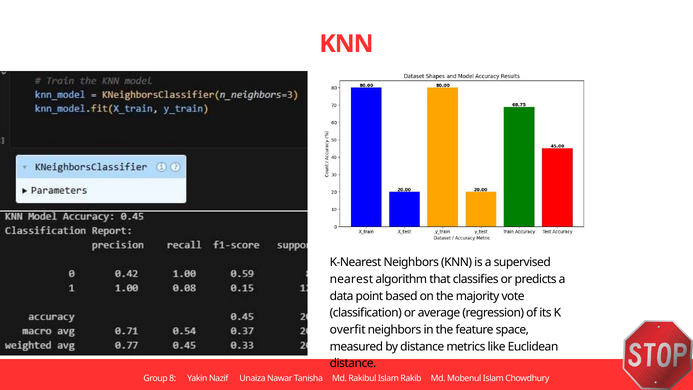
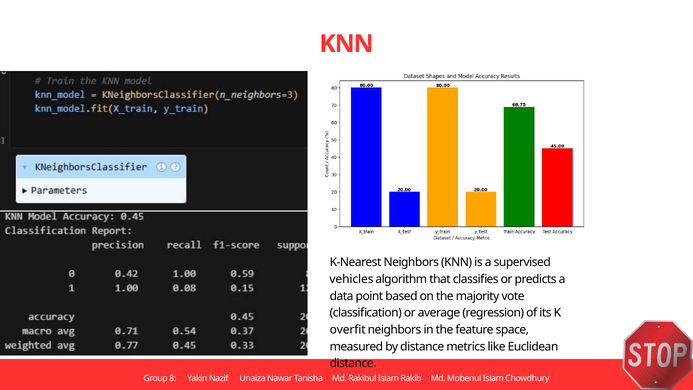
nearest: nearest -> vehicles
